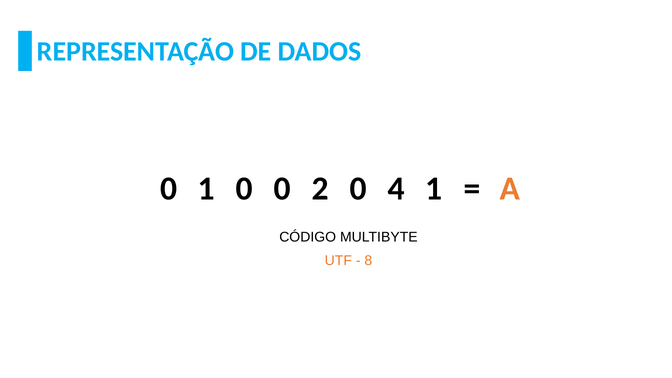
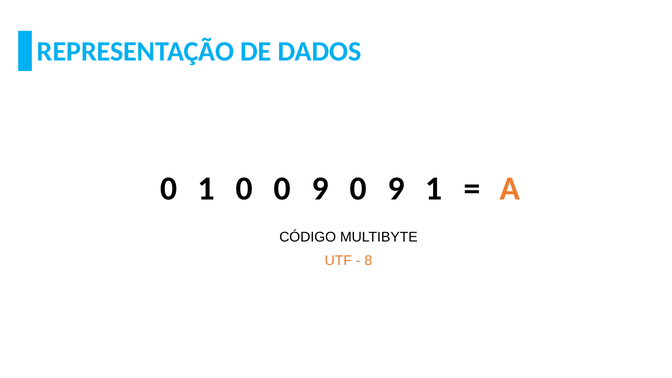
0 0 2: 2 -> 9
4 at (396, 189): 4 -> 9
